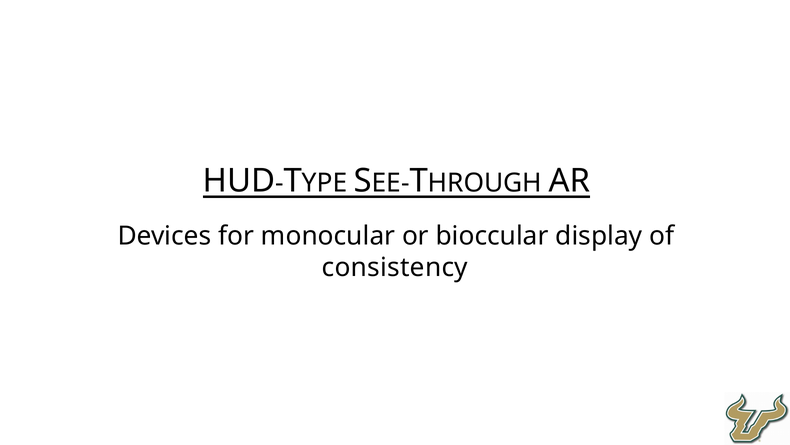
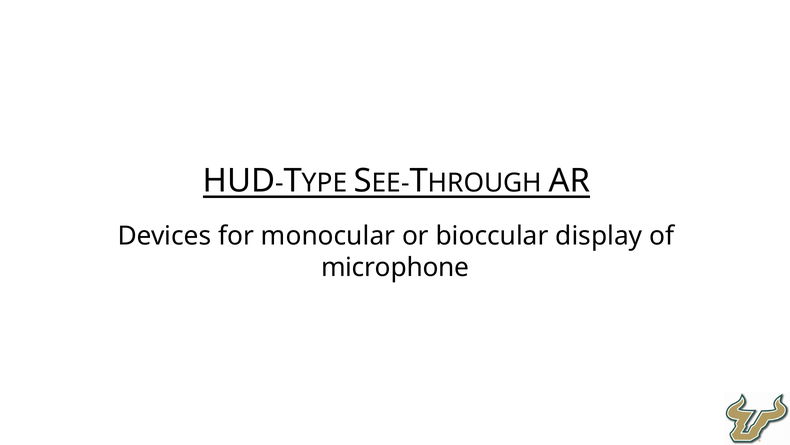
consistency: consistency -> microphone
